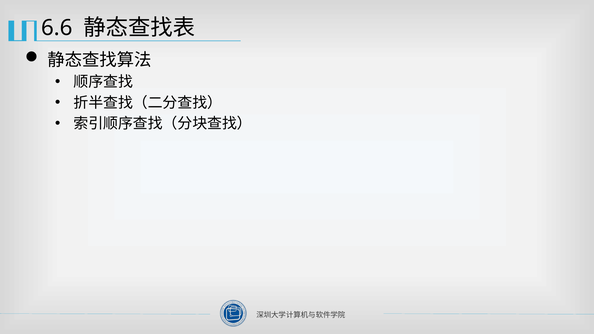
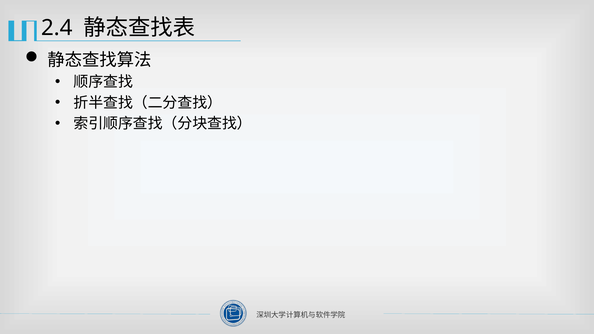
6.6: 6.6 -> 2.4
